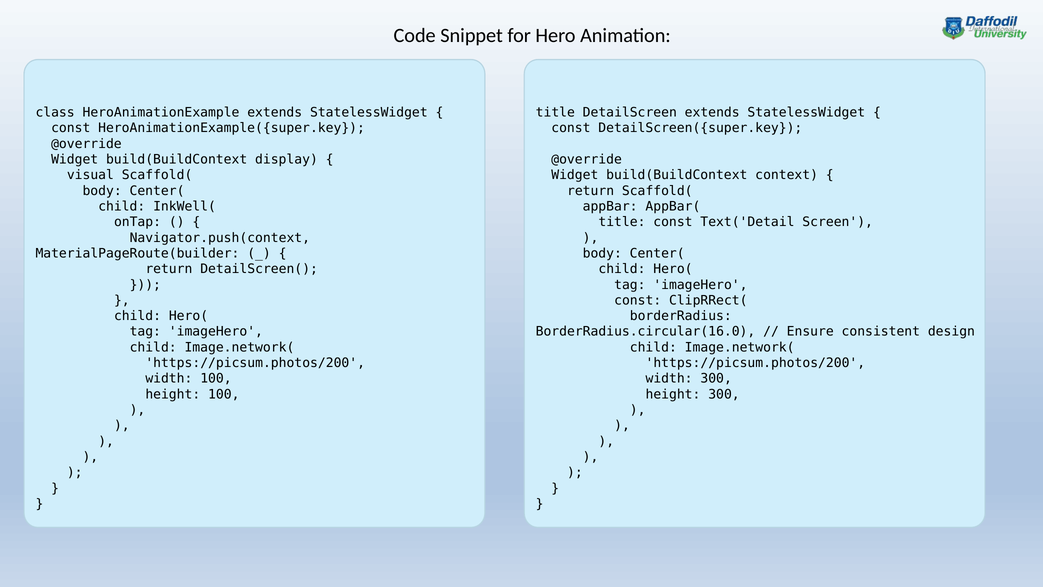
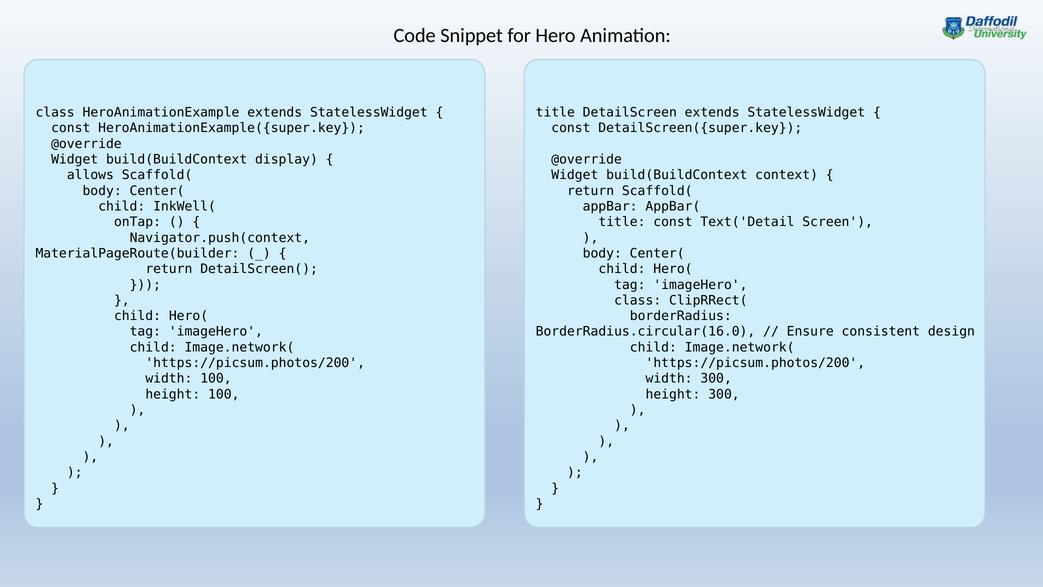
visual: visual -> allows
const at (638, 300): const -> class
